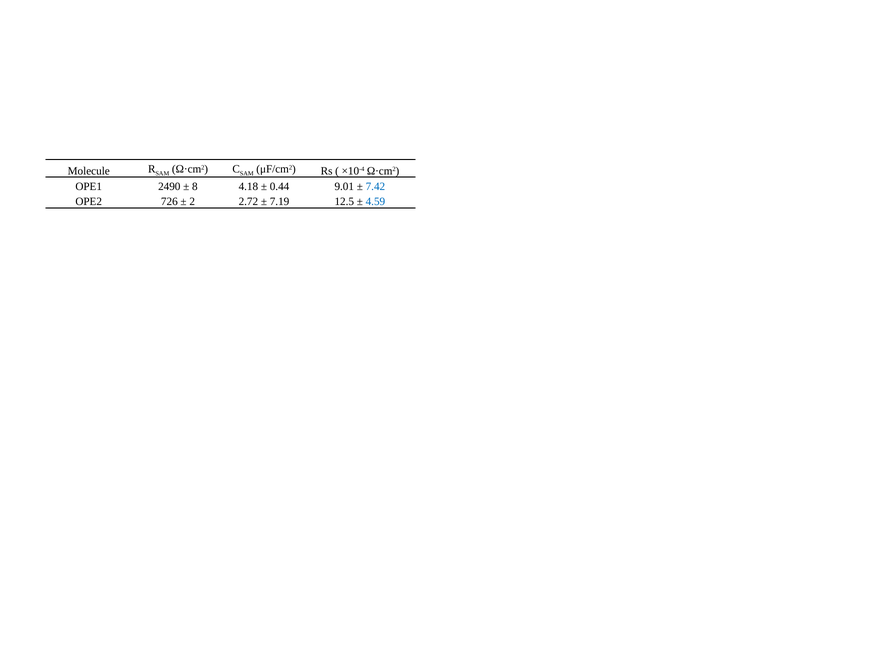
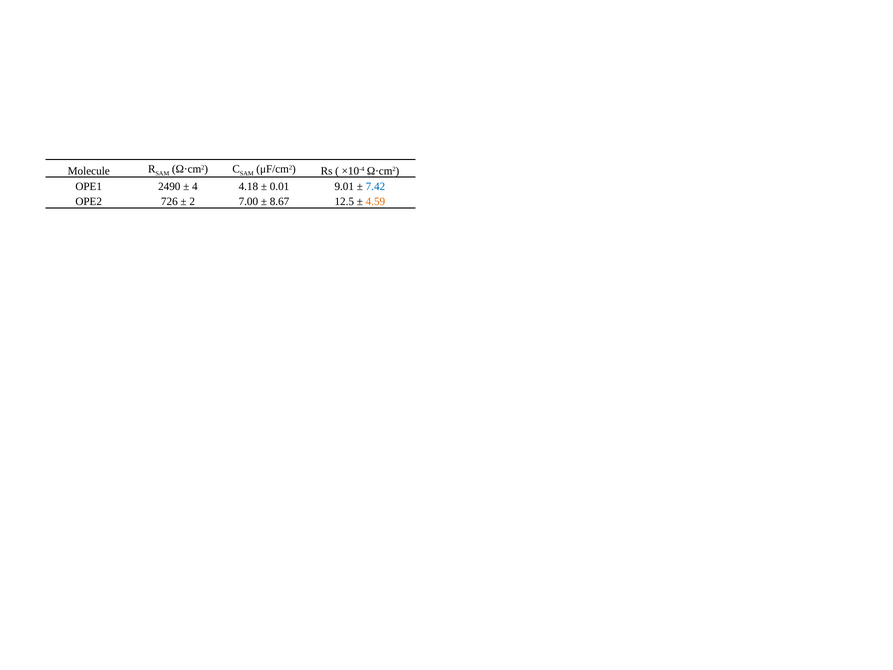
8: 8 -> 4
0.44: 0.44 -> 0.01
2.72: 2.72 -> 7.00
7.19: 7.19 -> 8.67
4.59 colour: blue -> orange
